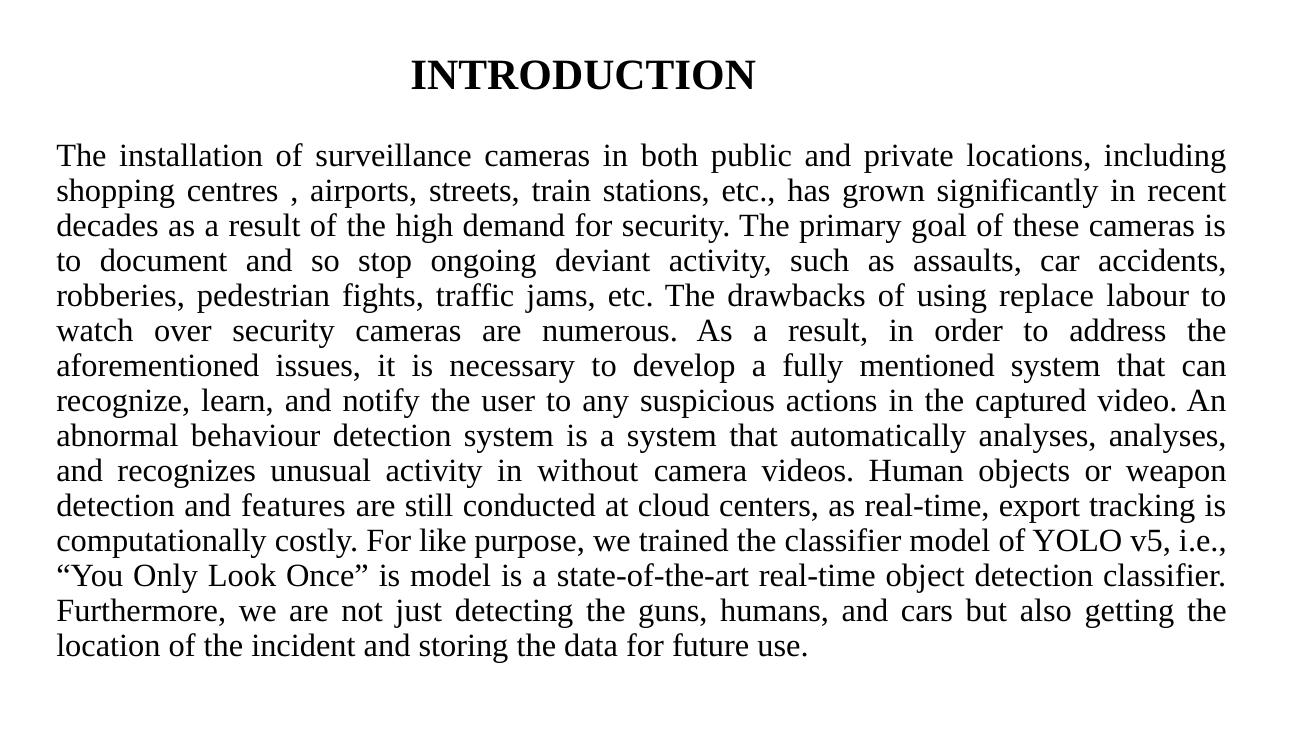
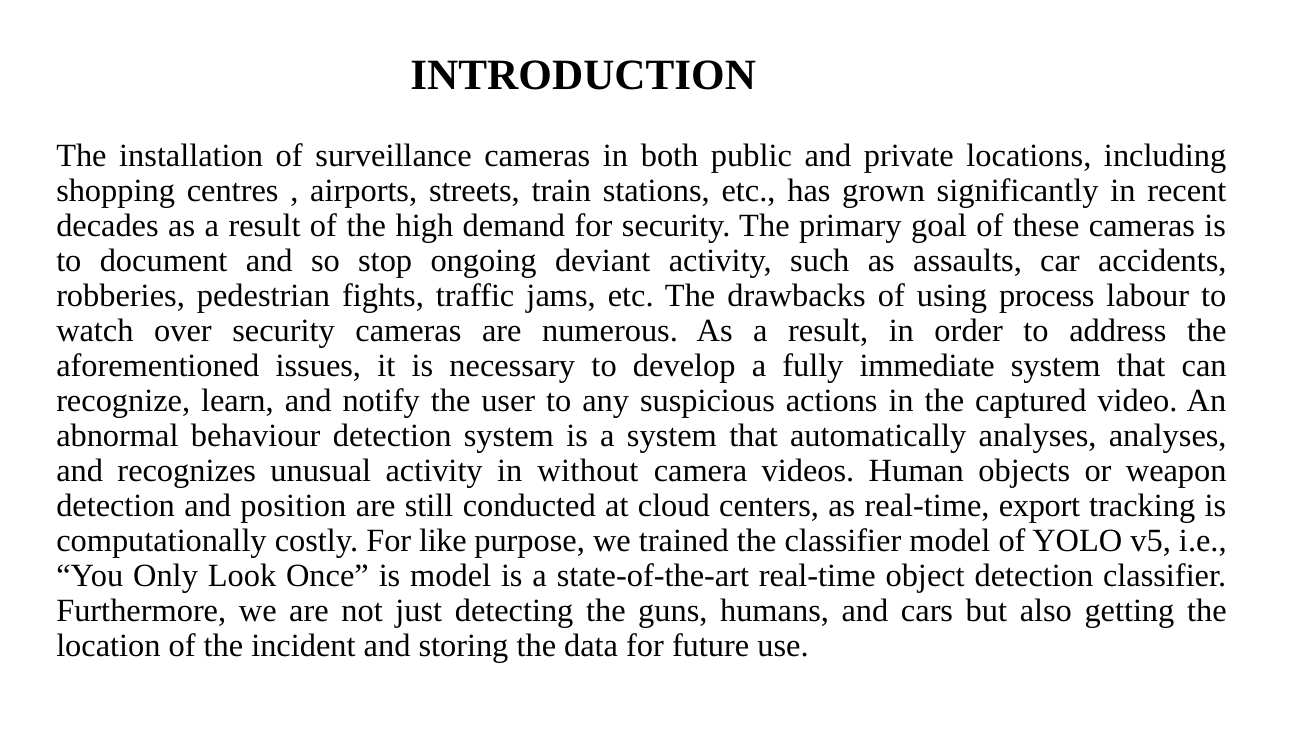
replace: replace -> process
mentioned: mentioned -> immediate
features: features -> position
